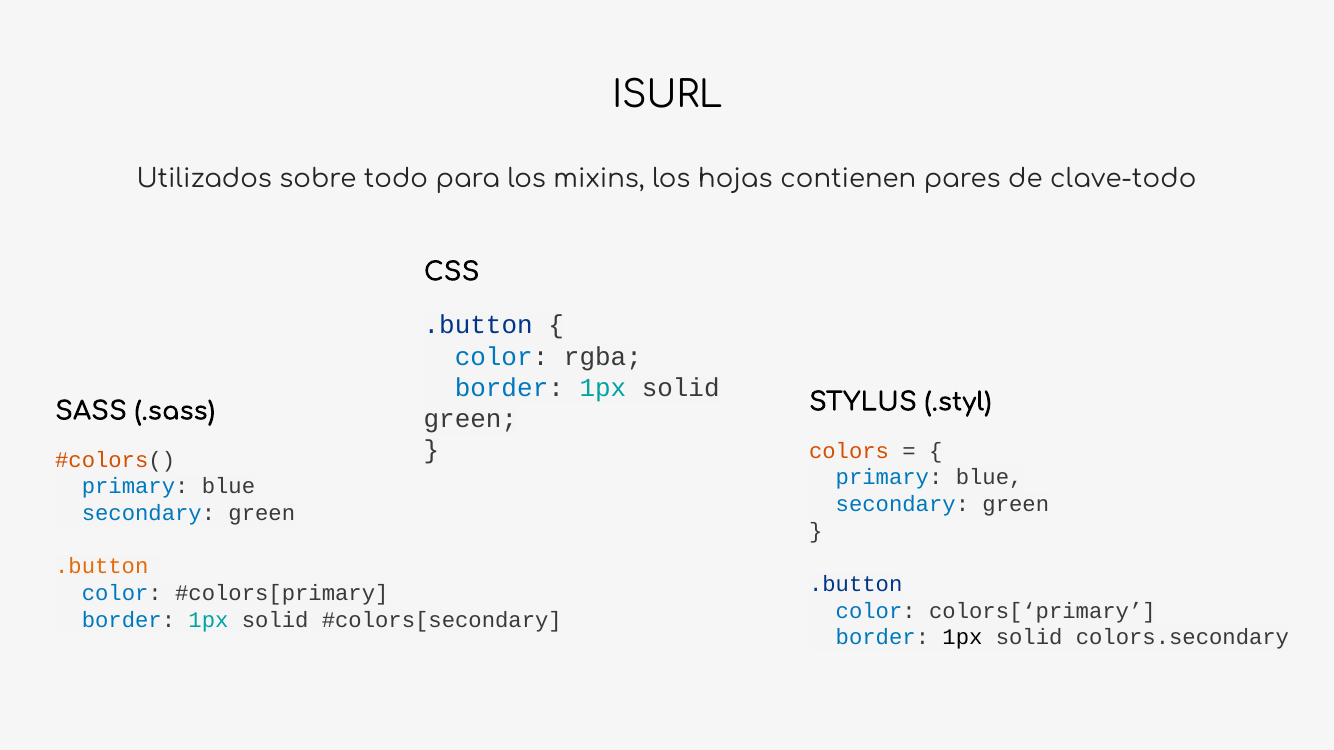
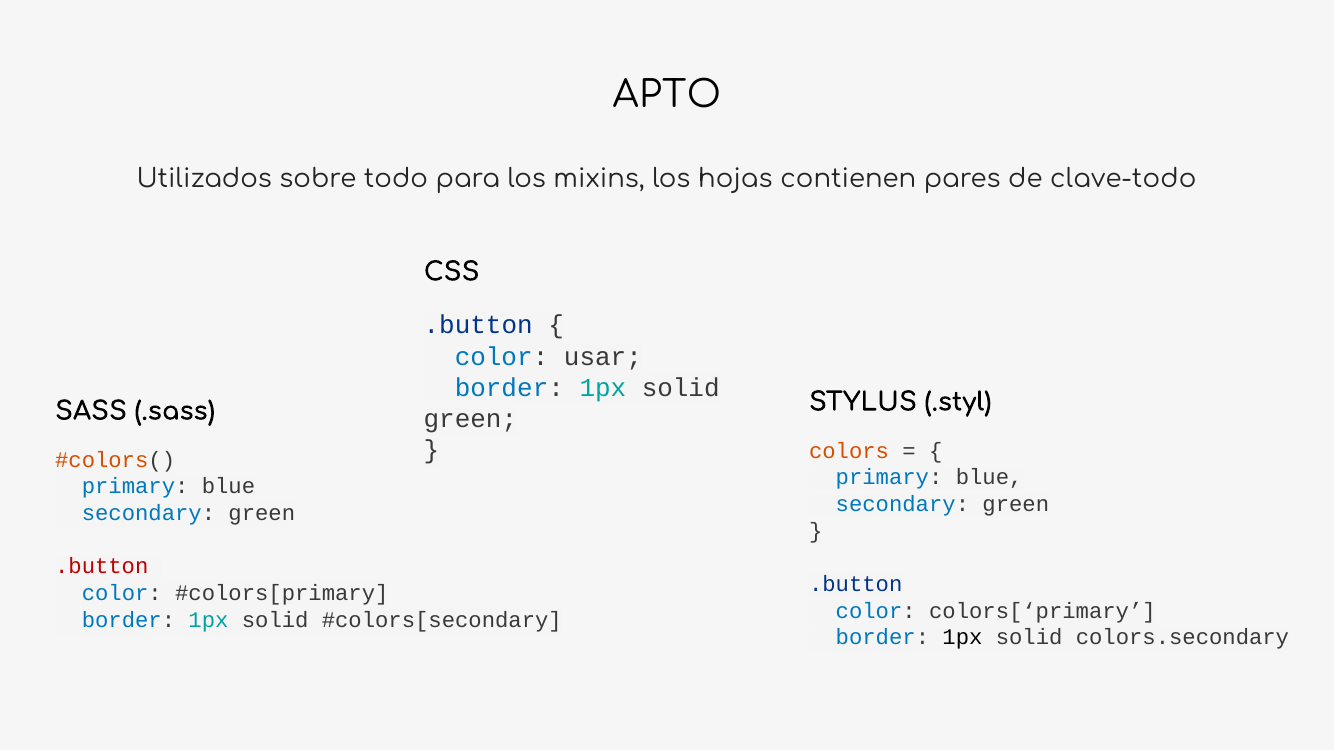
ISURL: ISURL -> APTO
rgba: rgba -> usar
.button at (102, 567) colour: orange -> red
